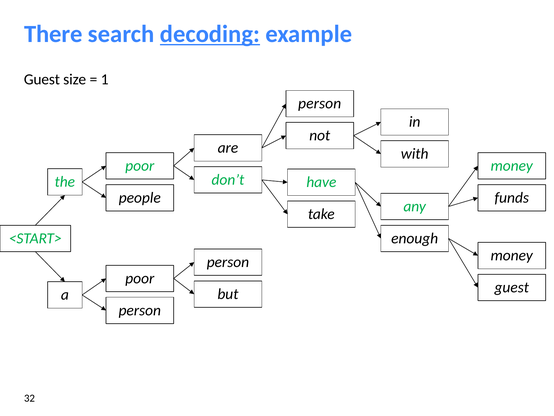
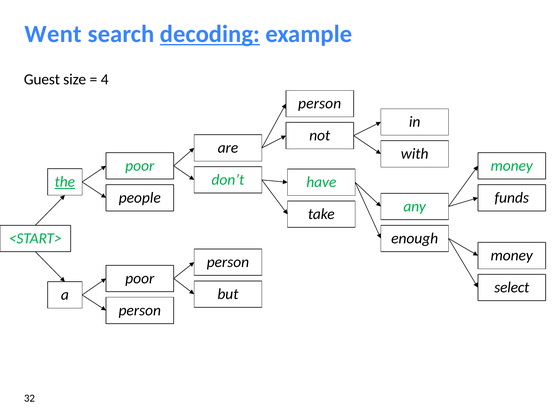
There: There -> Went
1: 1 -> 4
the underline: none -> present
guest at (512, 287): guest -> select
